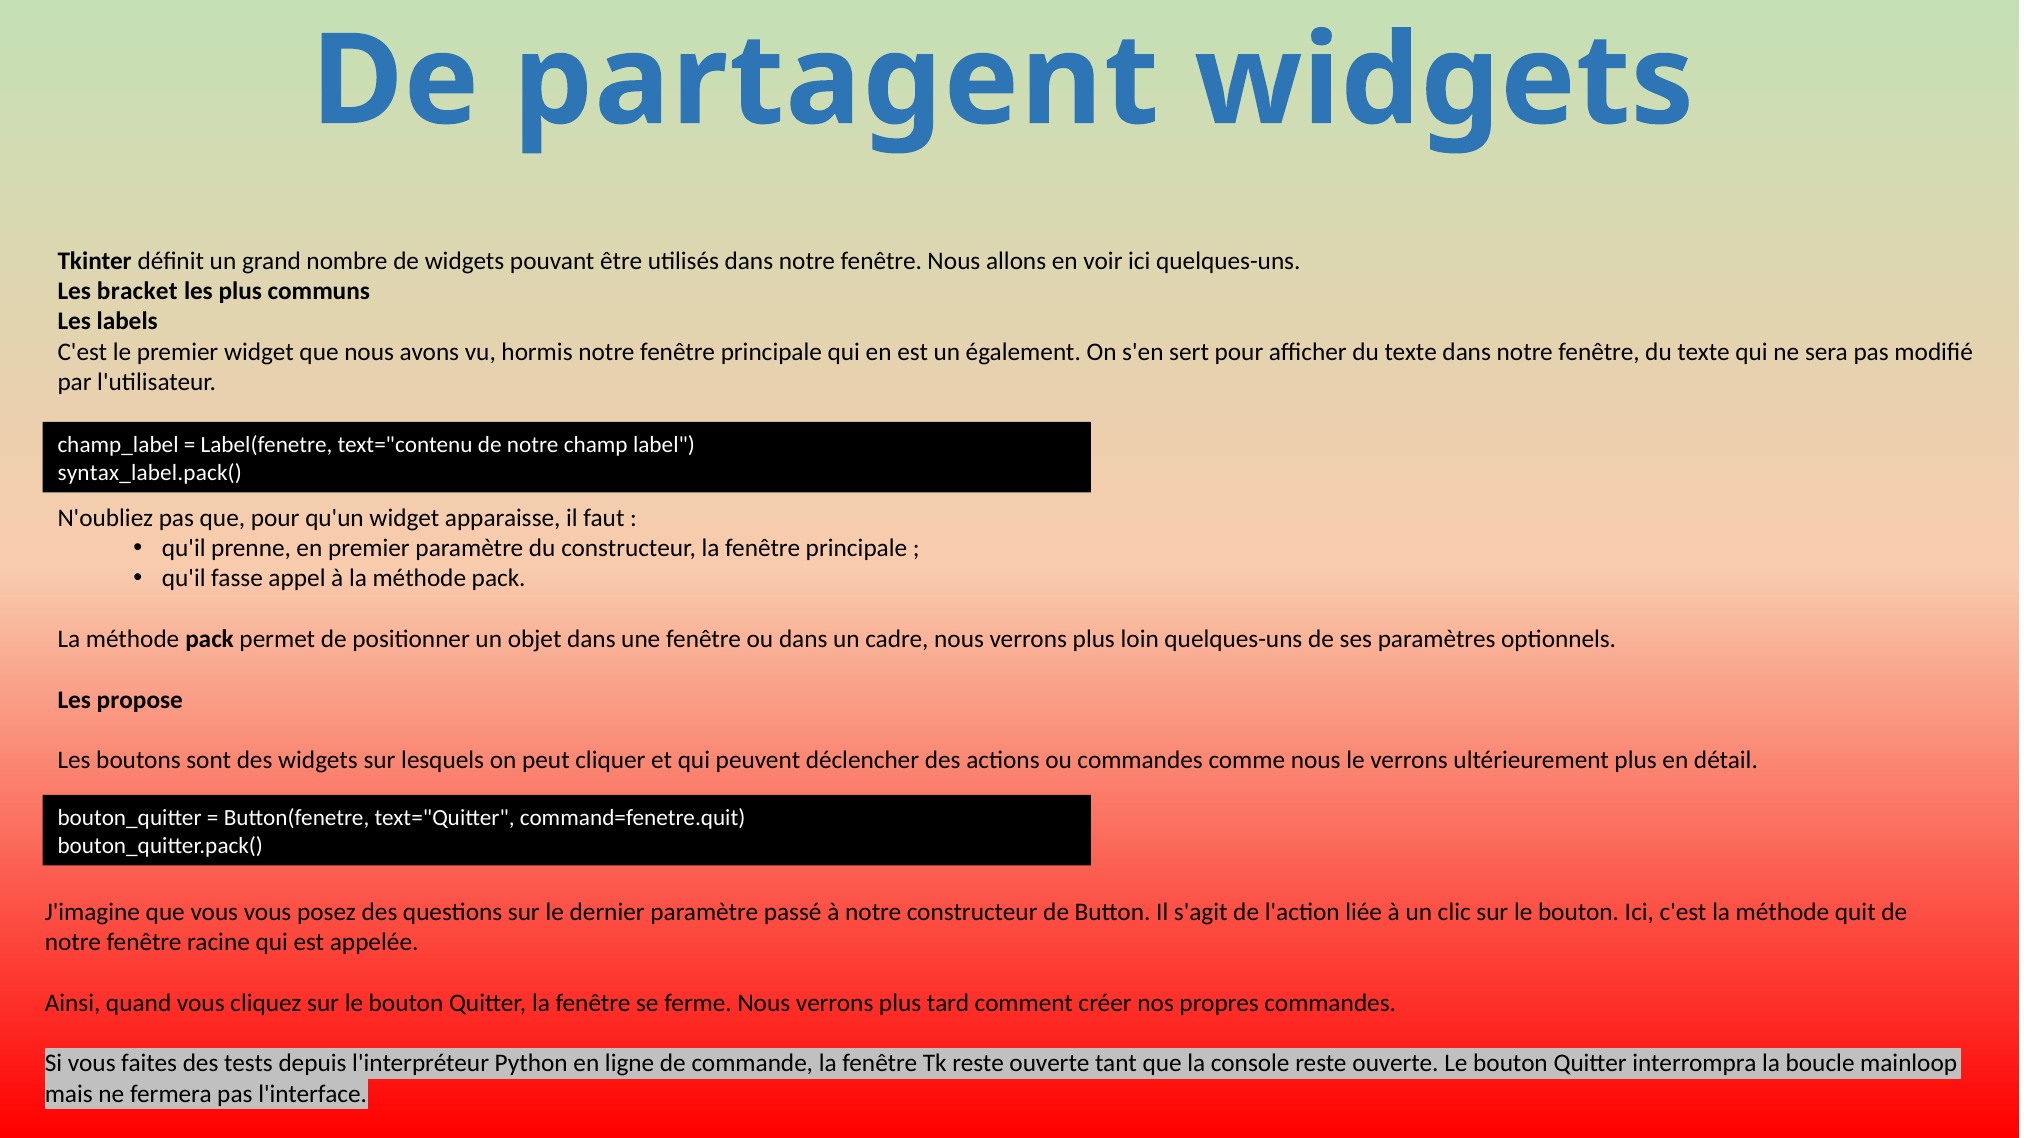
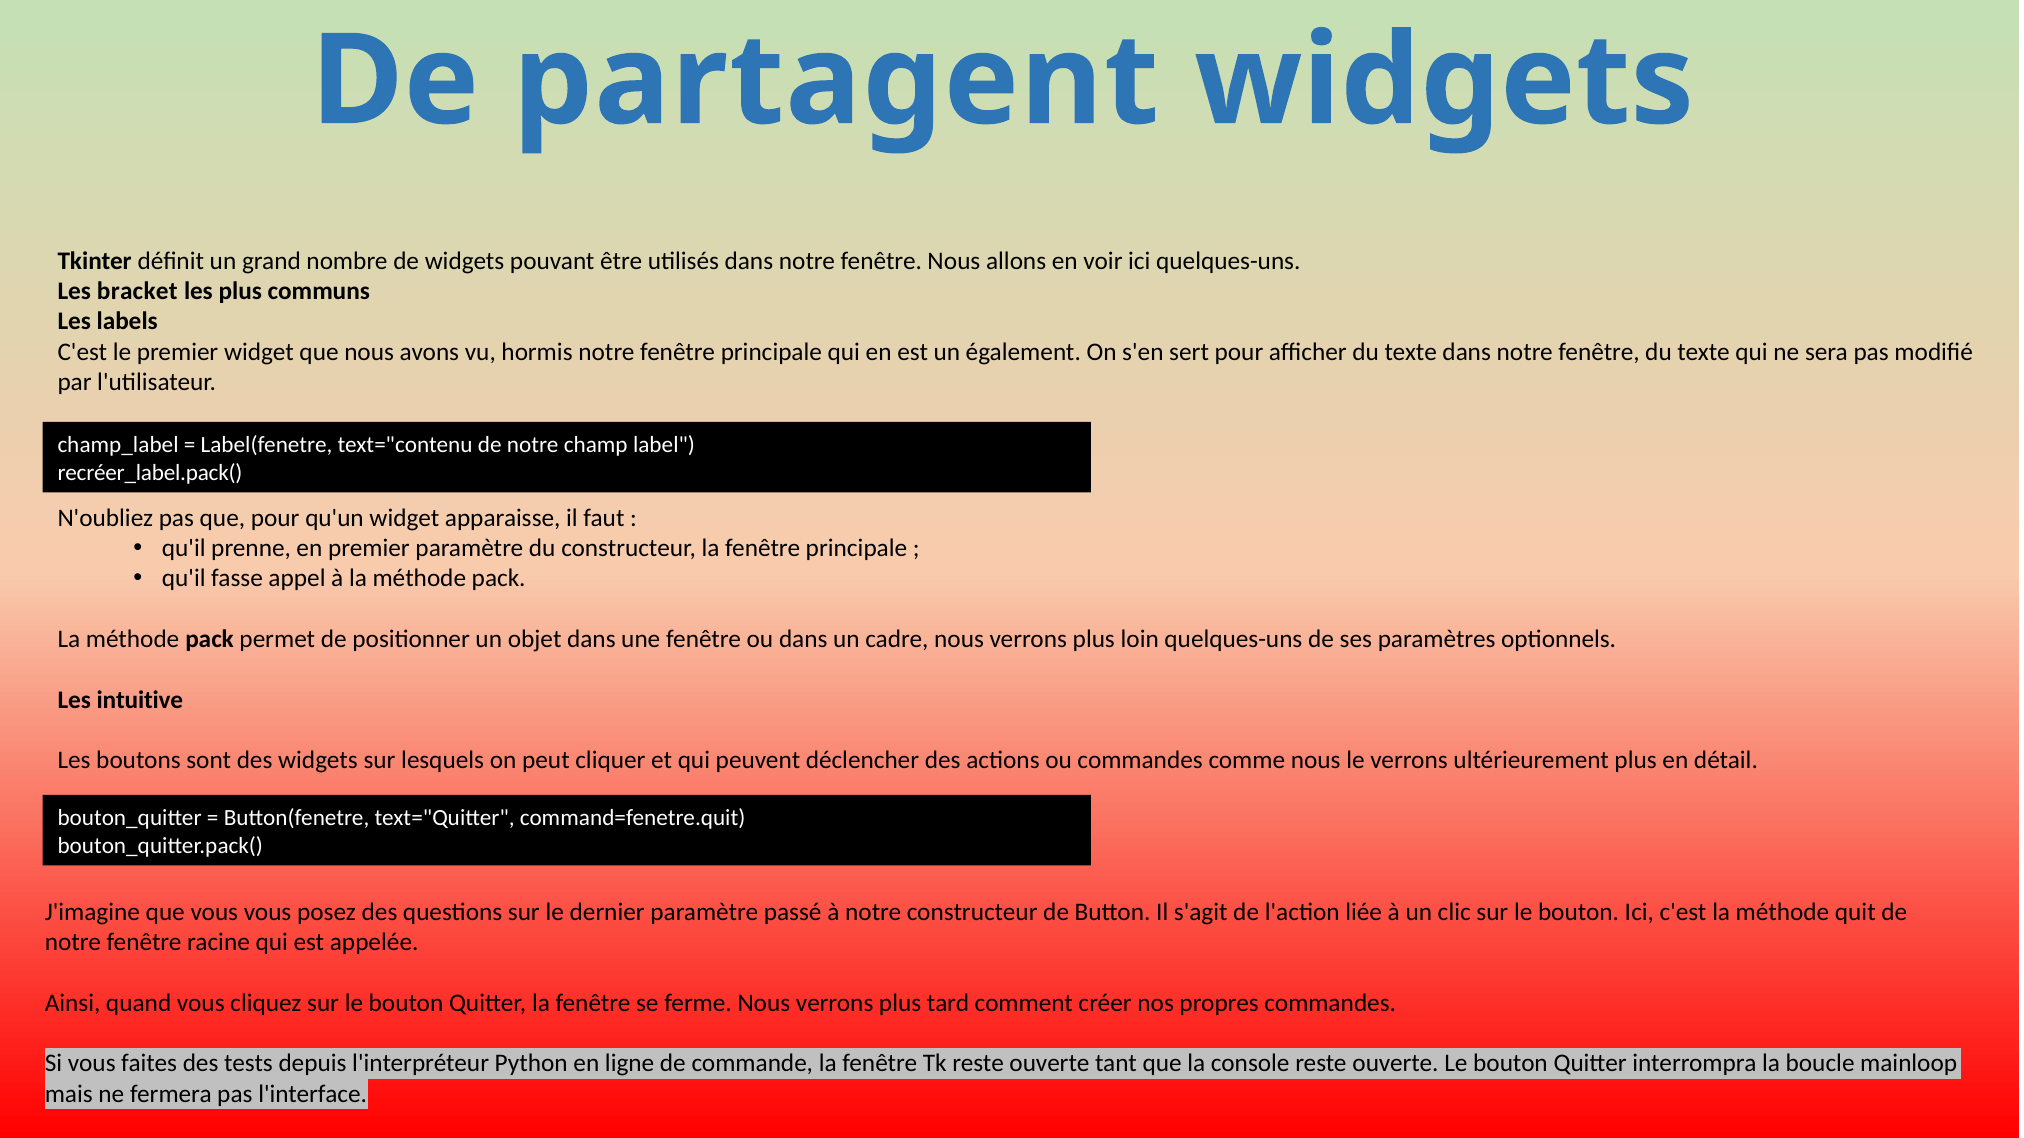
syntax_label.pack(: syntax_label.pack( -> recréer_label.pack(
propose: propose -> intuitive
